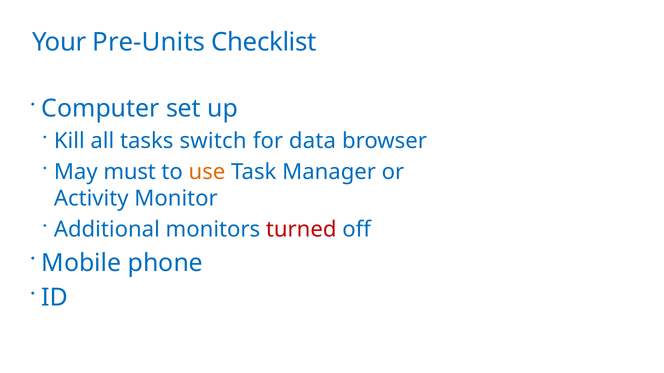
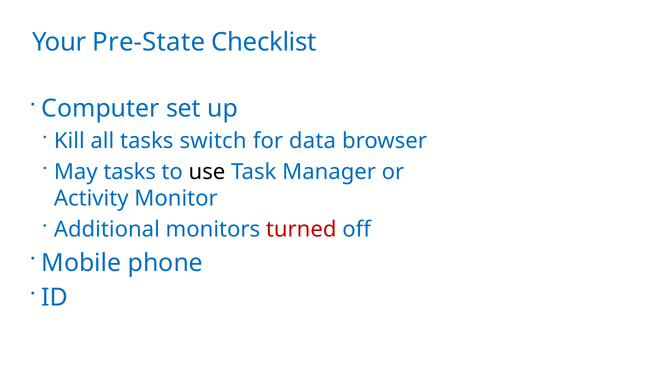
Pre-Units: Pre-Units -> Pre-State
May must: must -> tasks
use colour: orange -> black
